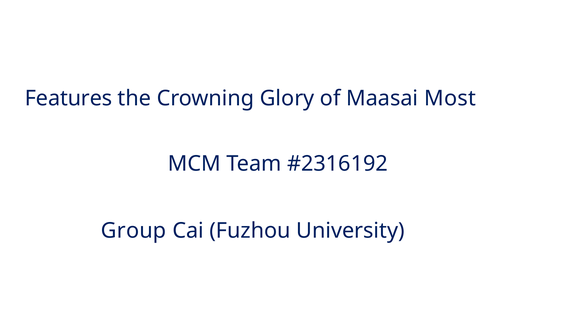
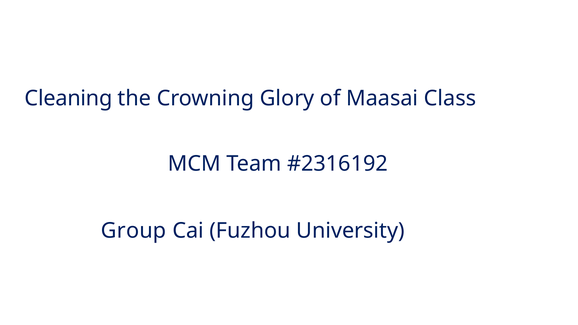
Features: Features -> Cleaning
Most: Most -> Class
